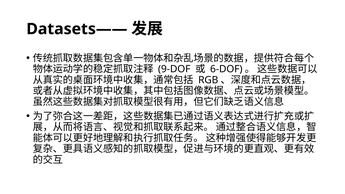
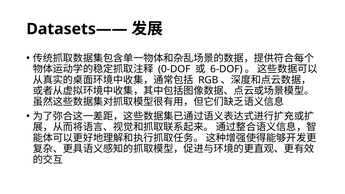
9-DOF: 9-DOF -> 0-DOF
